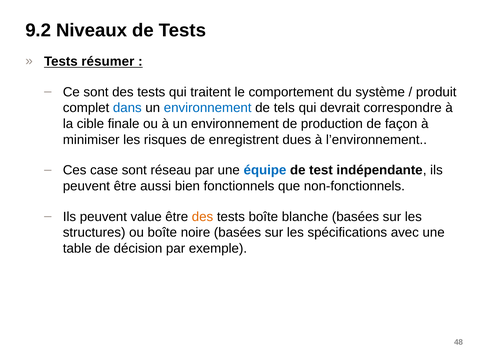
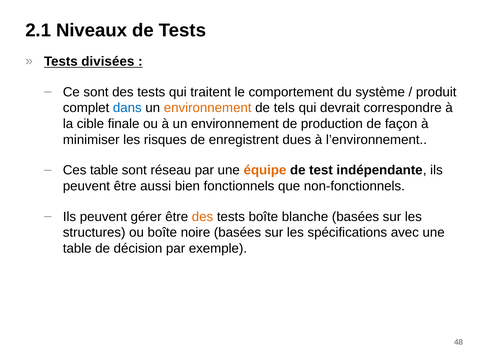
9.2: 9.2 -> 2.1
résumer: résumer -> divisées
environnement at (208, 108) colour: blue -> orange
Ces case: case -> table
équipe colour: blue -> orange
value: value -> gérer
